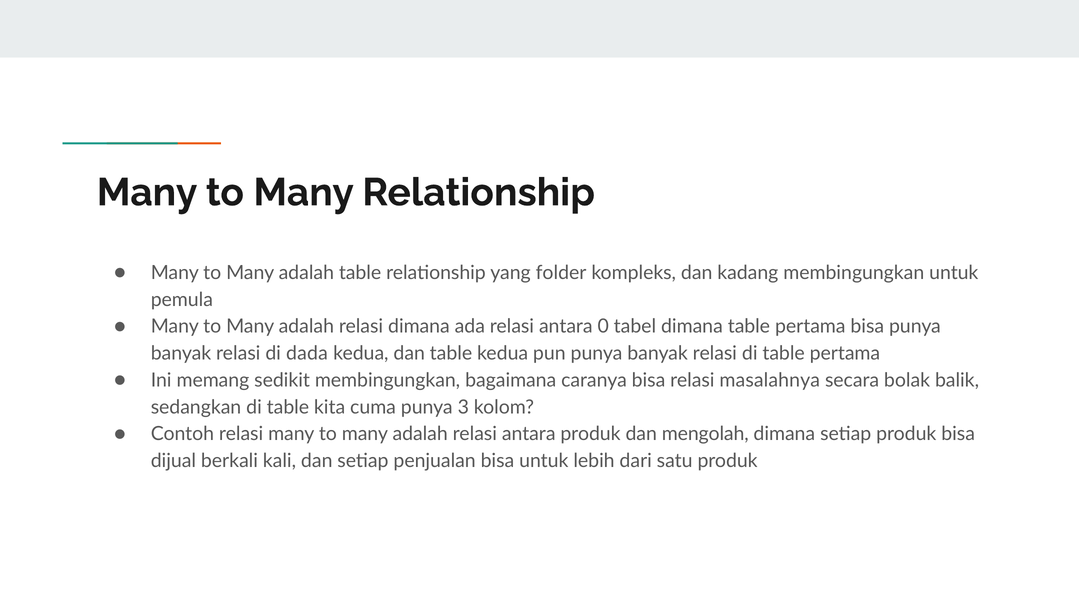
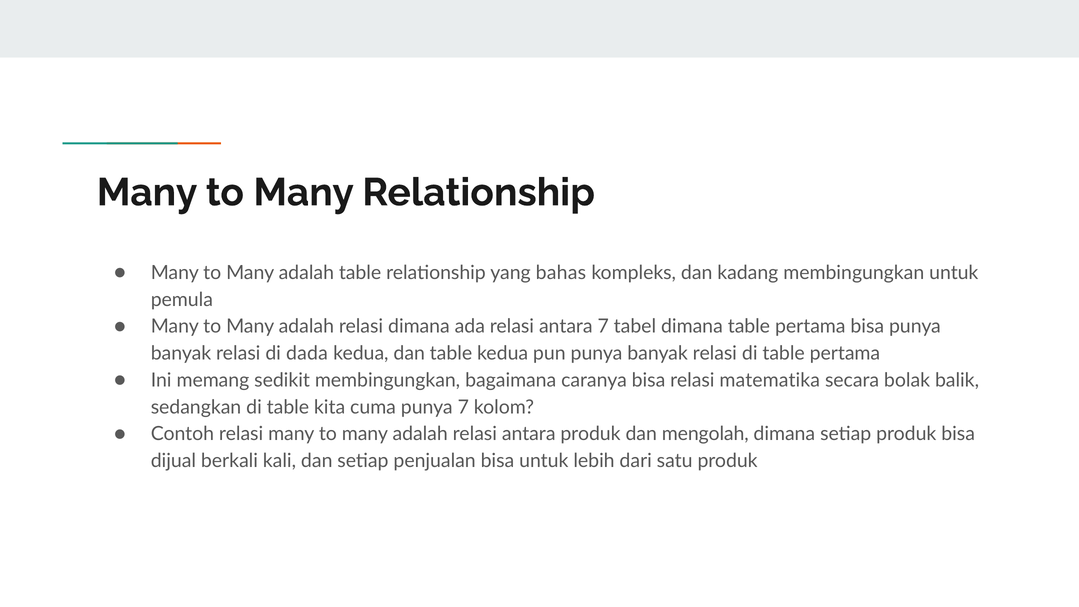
folder: folder -> bahas
antara 0: 0 -> 7
masalahnya: masalahnya -> matematika
punya 3: 3 -> 7
